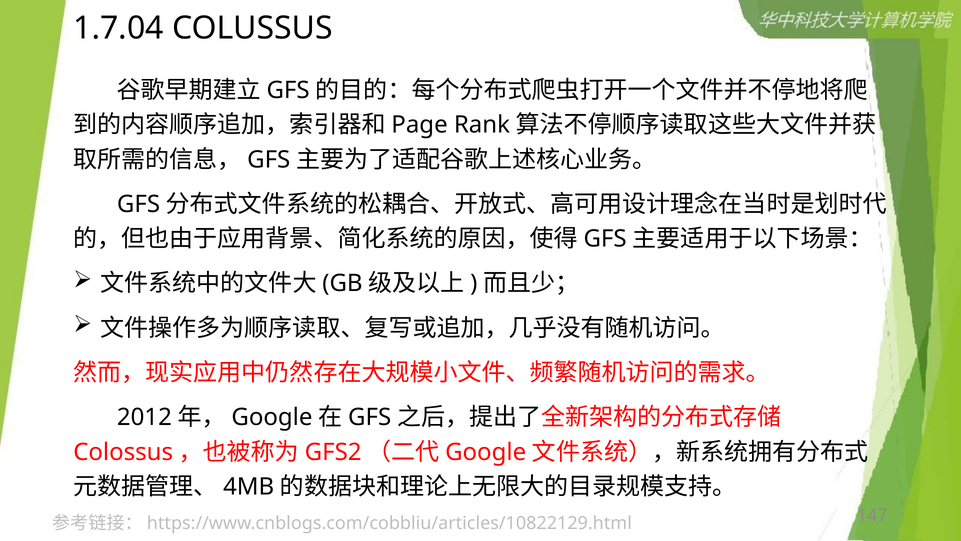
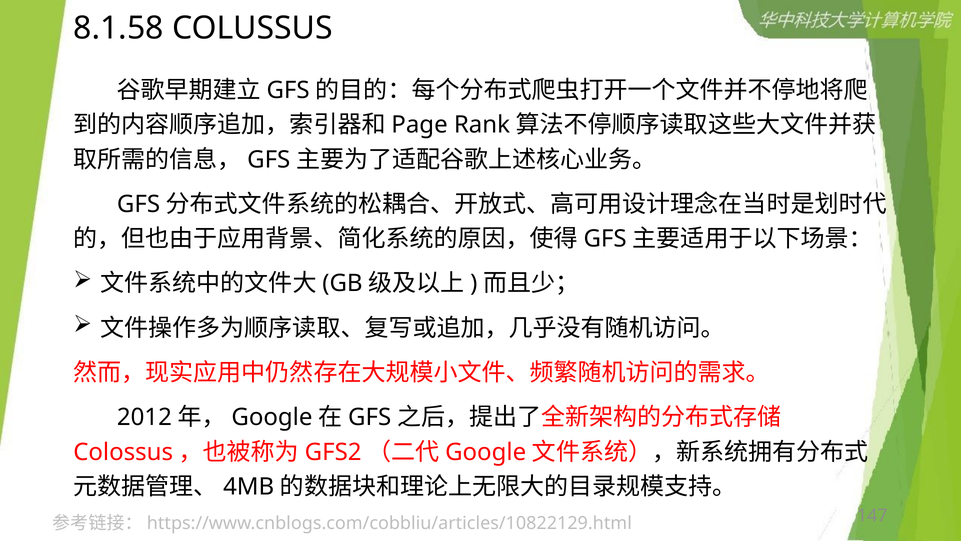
1.7.04: 1.7.04 -> 8.1.58
